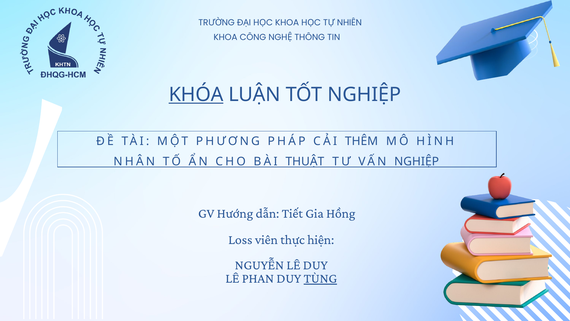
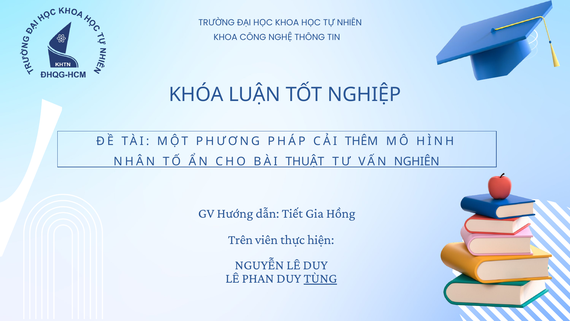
KHÓA underline: present -> none
VẤN NGHIỆP: NGHIỆP -> NGHIÊN
Loss: Loss -> Trên
